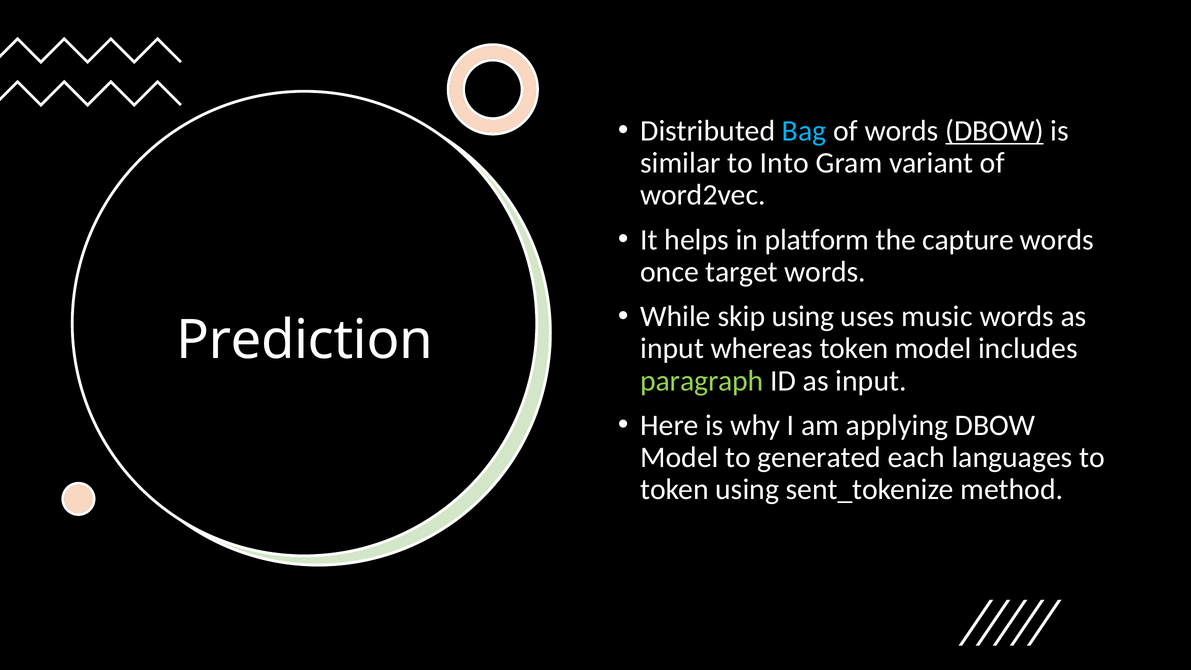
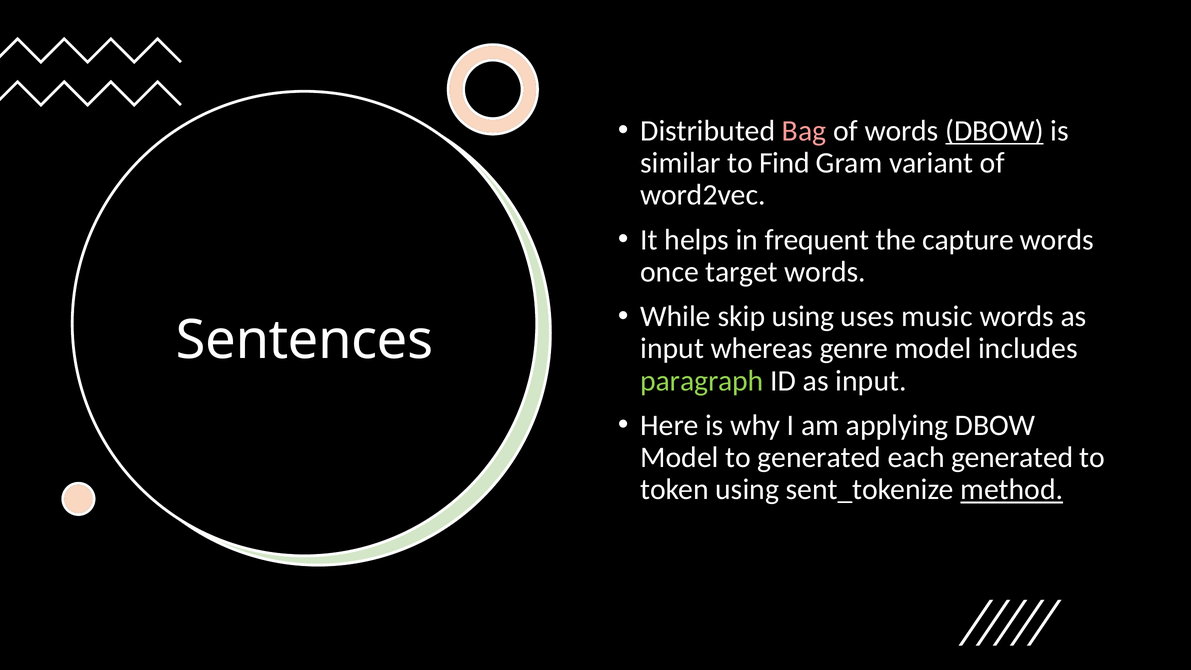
Bag colour: light blue -> pink
Into: Into -> Find
platform: platform -> frequent
Prediction: Prediction -> Sentences
whereas token: token -> genre
each languages: languages -> generated
method underline: none -> present
